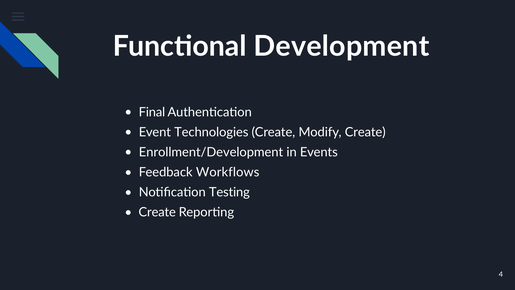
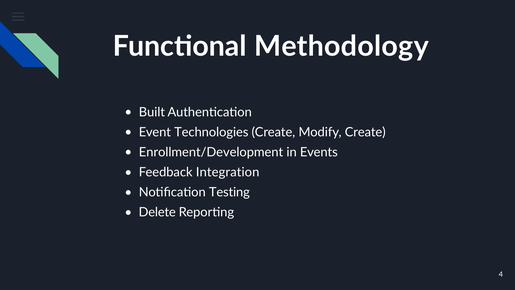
Development: Development -> Methodology
Final: Final -> Built
Workflows: Workflows -> Integration
Create at (157, 212): Create -> Delete
